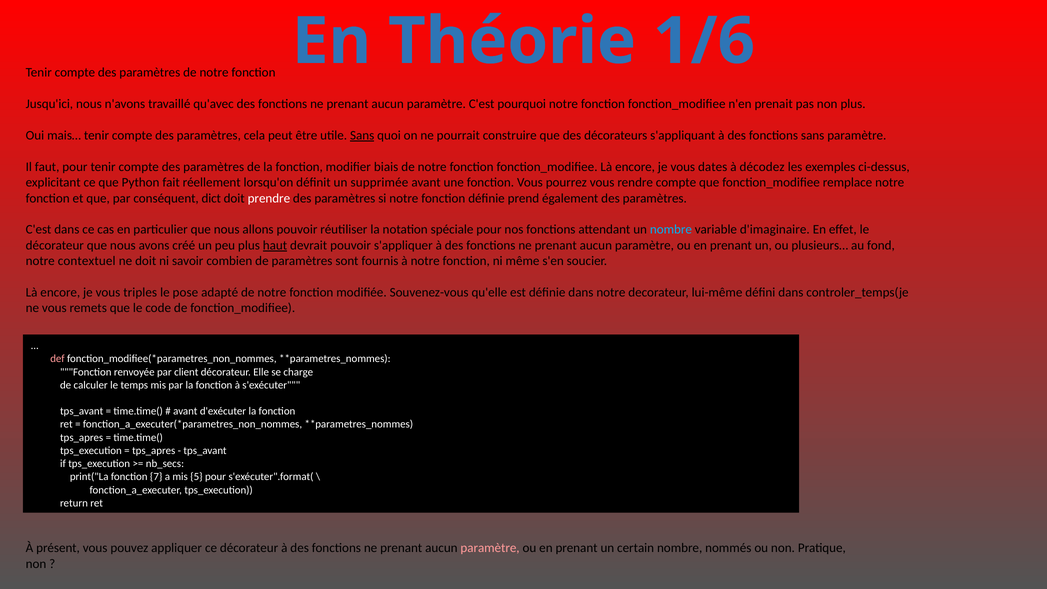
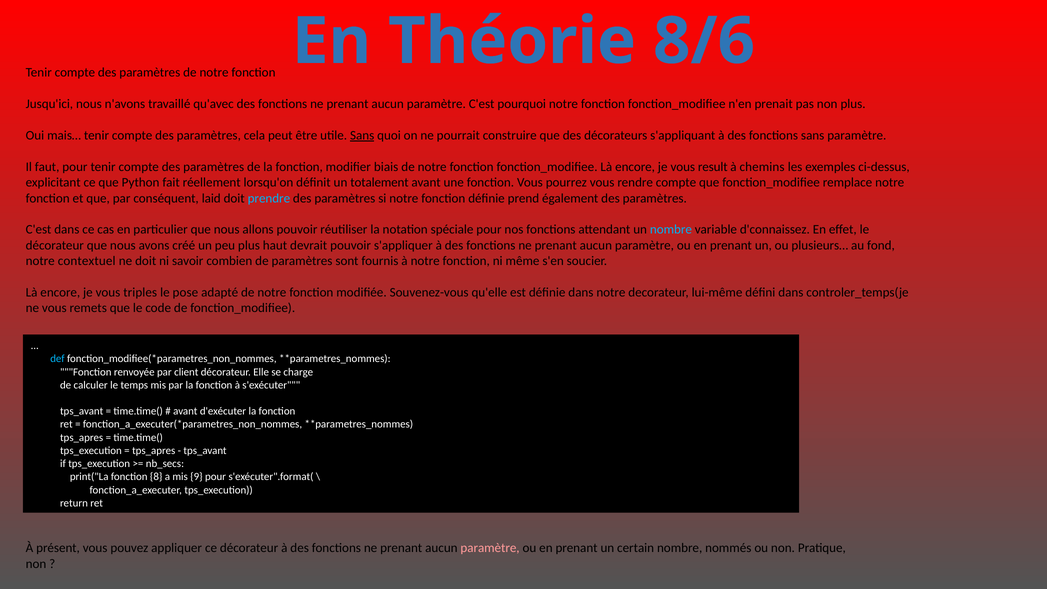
1/6: 1/6 -> 8/6
dates: dates -> result
décodez: décodez -> chemins
supprimée: supprimée -> totalement
dict: dict -> laid
prendre colour: white -> light blue
d'imaginaire: d'imaginaire -> d'connaissez
haut underline: present -> none
def colour: pink -> light blue
7: 7 -> 8
5: 5 -> 9
